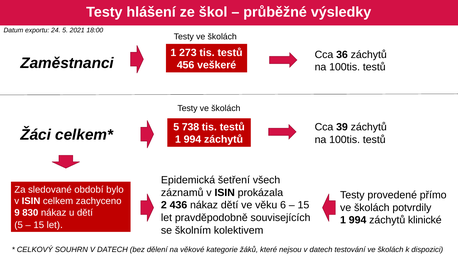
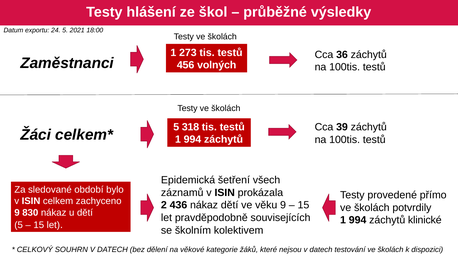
veškeré: veškeré -> volných
738: 738 -> 318
věku 6: 6 -> 9
